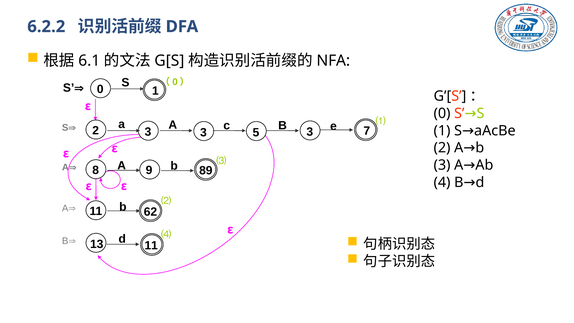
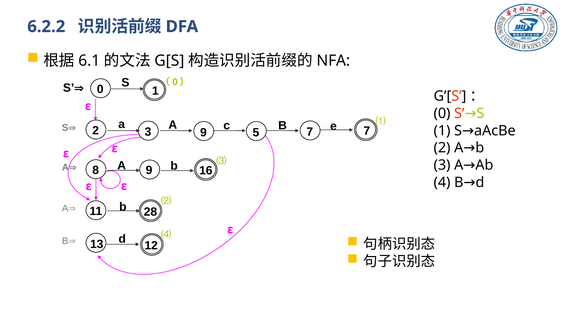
S 3: 3 -> 9
5 3: 3 -> 7
89: 89 -> 16
62: 62 -> 28
B 11: 11 -> 12
